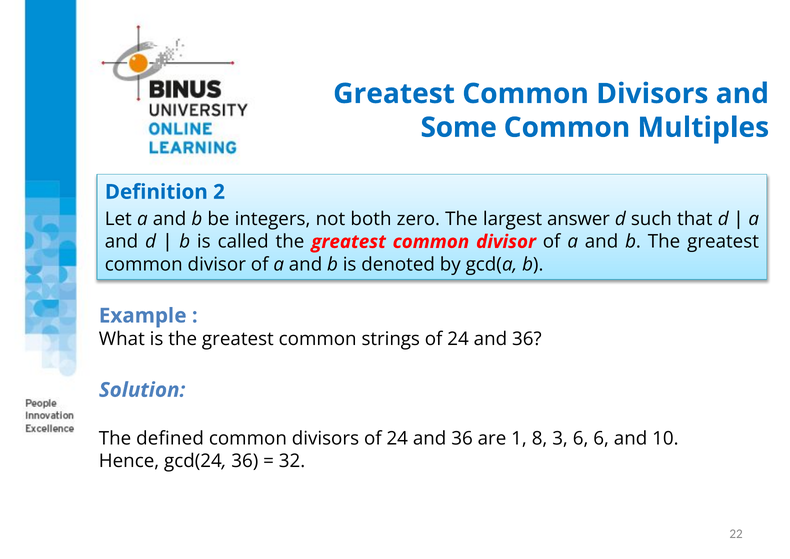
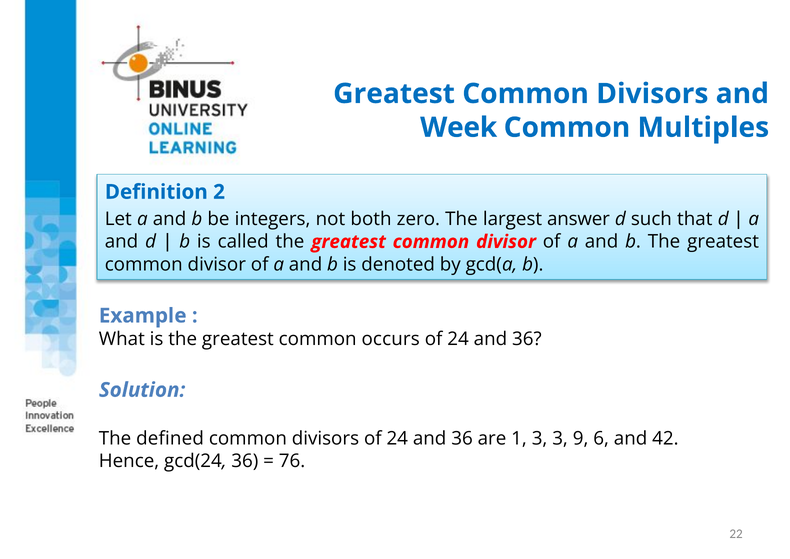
Some: Some -> Week
strings: strings -> occurs
1 8: 8 -> 3
3 6: 6 -> 9
10: 10 -> 42
32: 32 -> 76
